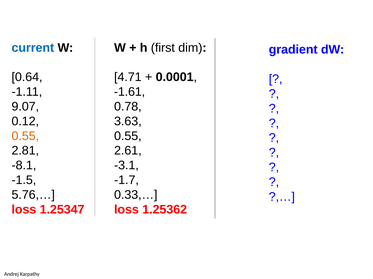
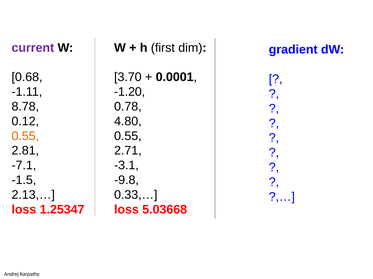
current colour: blue -> purple
0.64: 0.64 -> 0.68
4.71: 4.71 -> 3.70
-1.61: -1.61 -> -1.20
9.07: 9.07 -> 8.78
3.63: 3.63 -> 4.80
2.61: 2.61 -> 2.71
-8.1: -8.1 -> -7.1
-1.7: -1.7 -> -9.8
5.76,…: 5.76,… -> 2.13,…
1.25362: 1.25362 -> 5.03668
